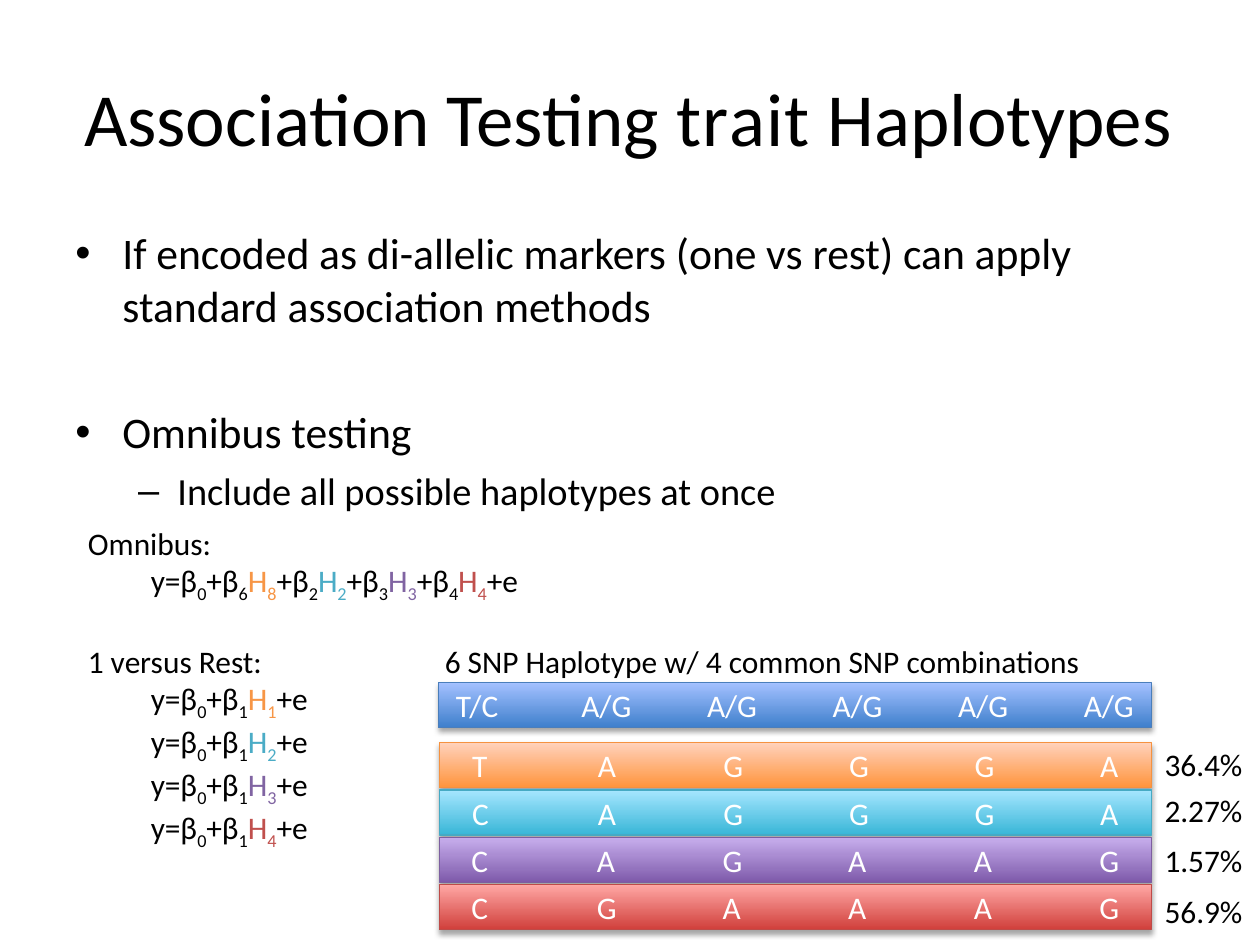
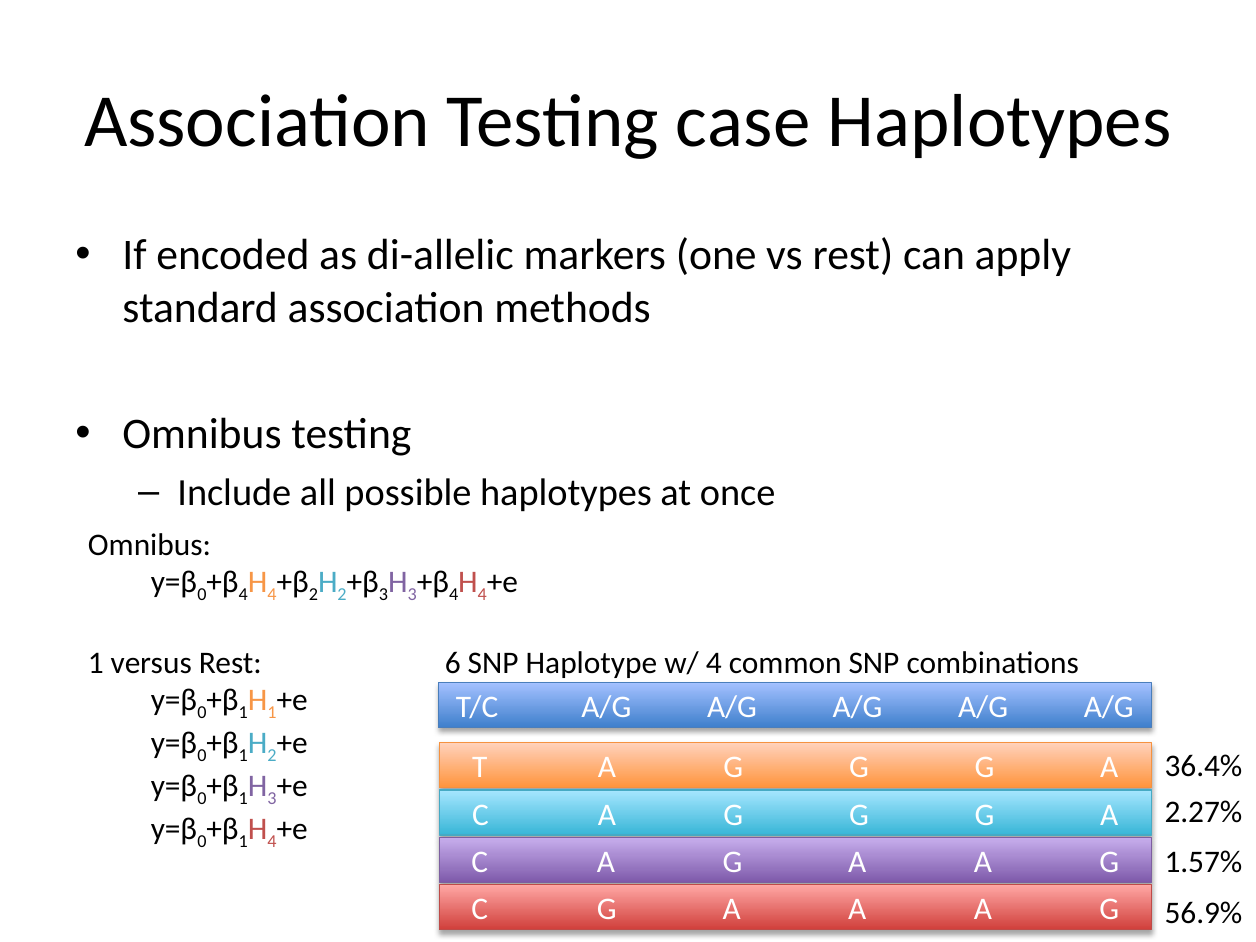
trait: trait -> case
6 at (243, 595): 6 -> 4
8 at (272, 595): 8 -> 4
